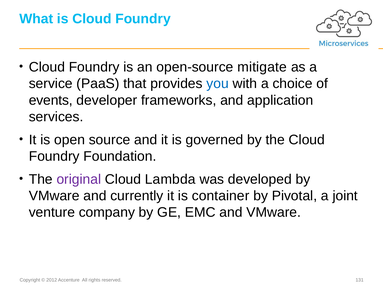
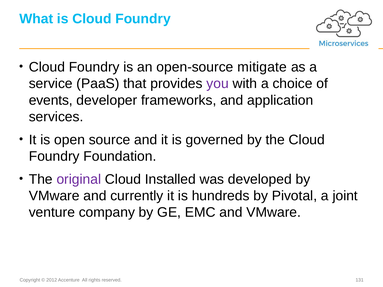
you colour: blue -> purple
Lambda: Lambda -> Installed
container: container -> hundreds
